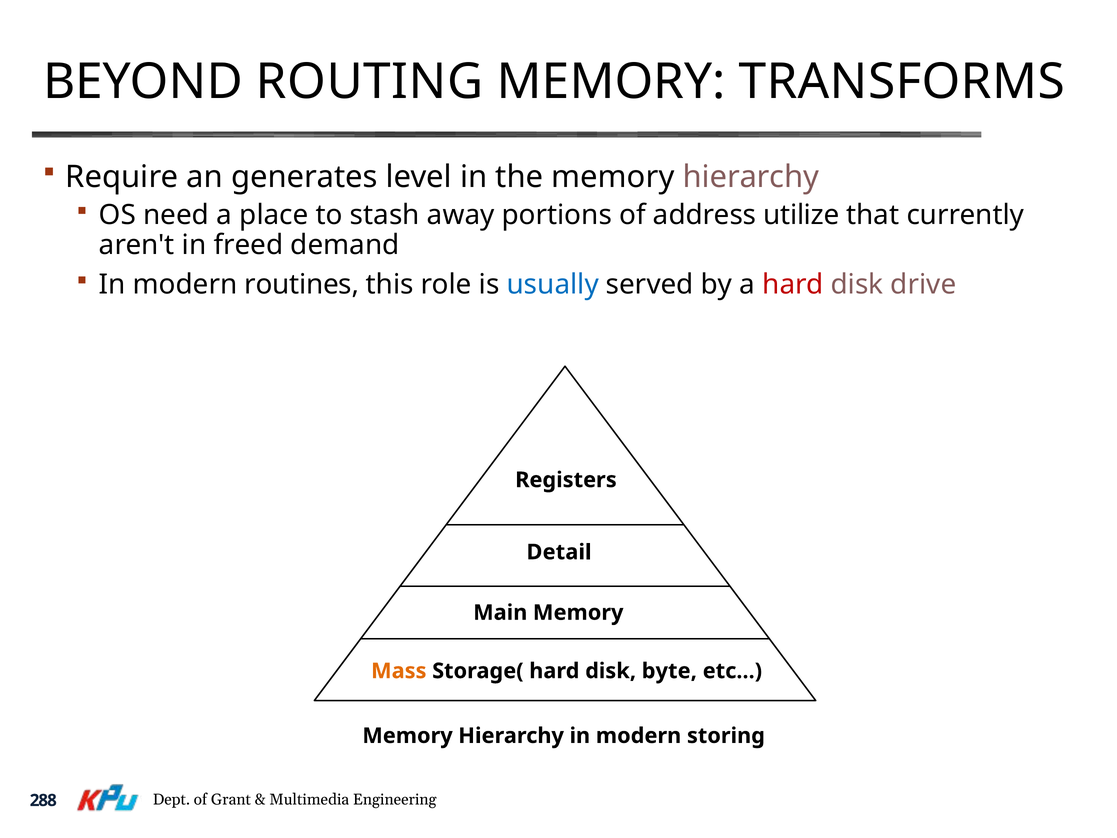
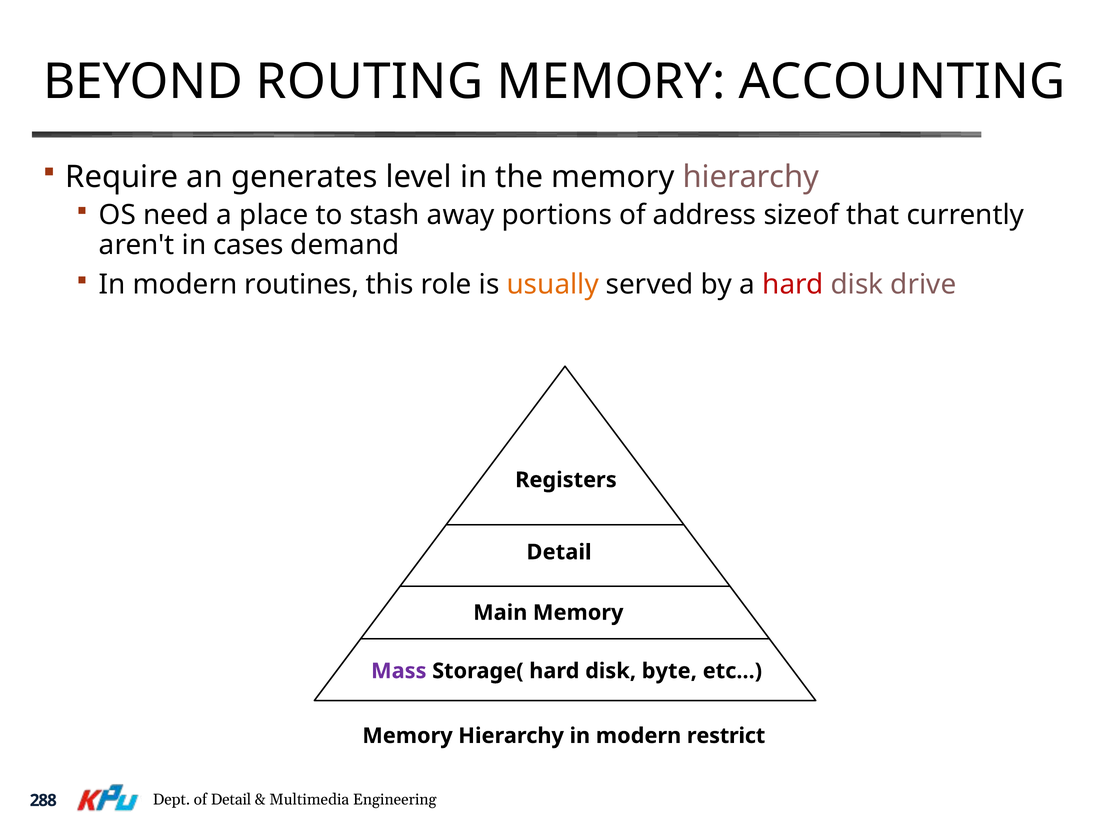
TRANSFORMS: TRANSFORMS -> ACCOUNTING
utilize: utilize -> sizeof
freed: freed -> cases
usually colour: blue -> orange
Mass colour: orange -> purple
storing: storing -> restrict
of Grant: Grant -> Detail
